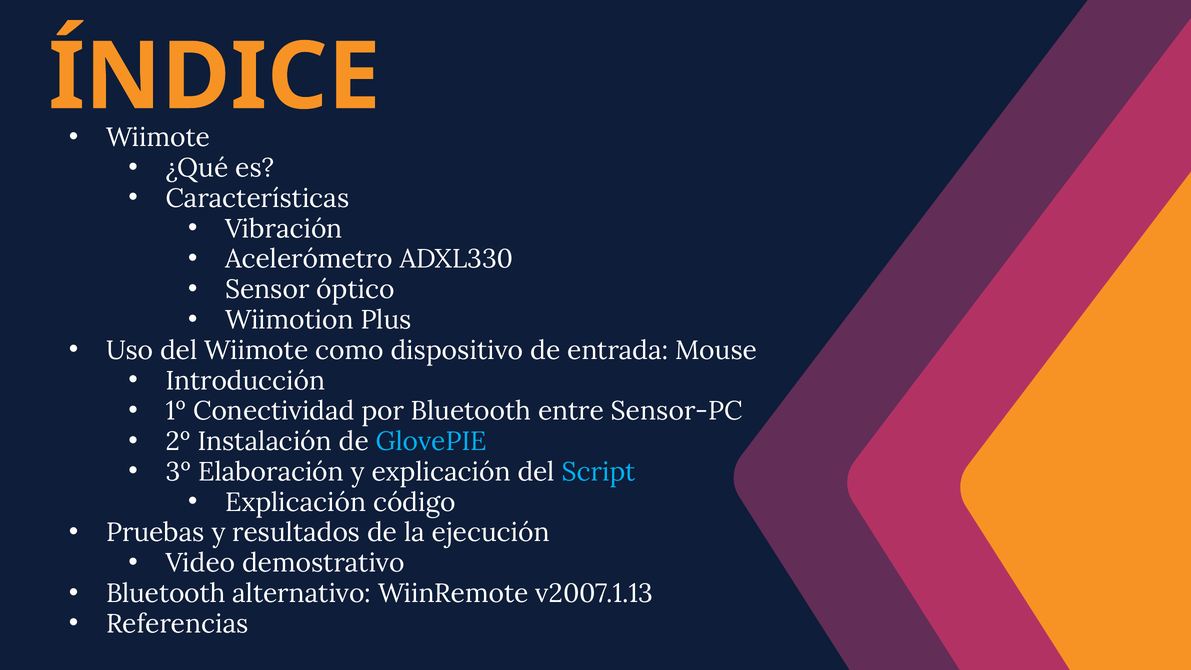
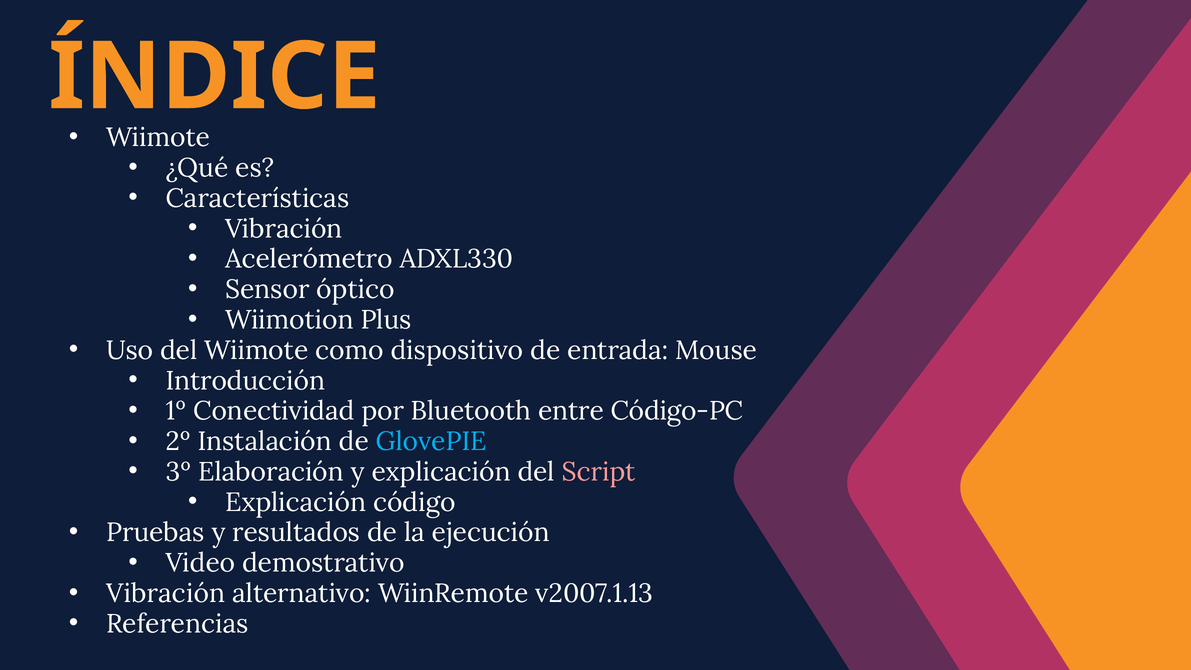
Sensor-PC: Sensor-PC -> Código-PC
Script colour: light blue -> pink
Bluetooth at (166, 593): Bluetooth -> Vibración
